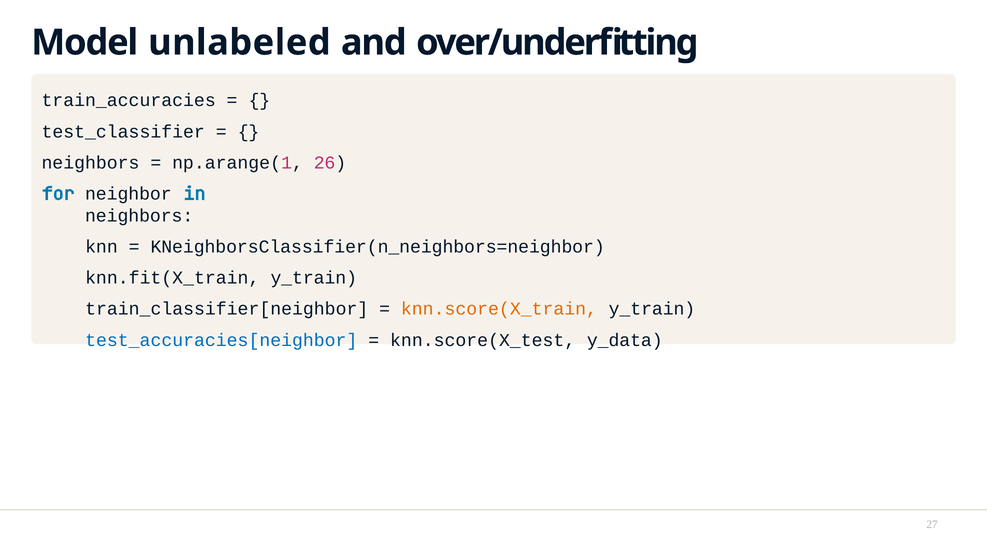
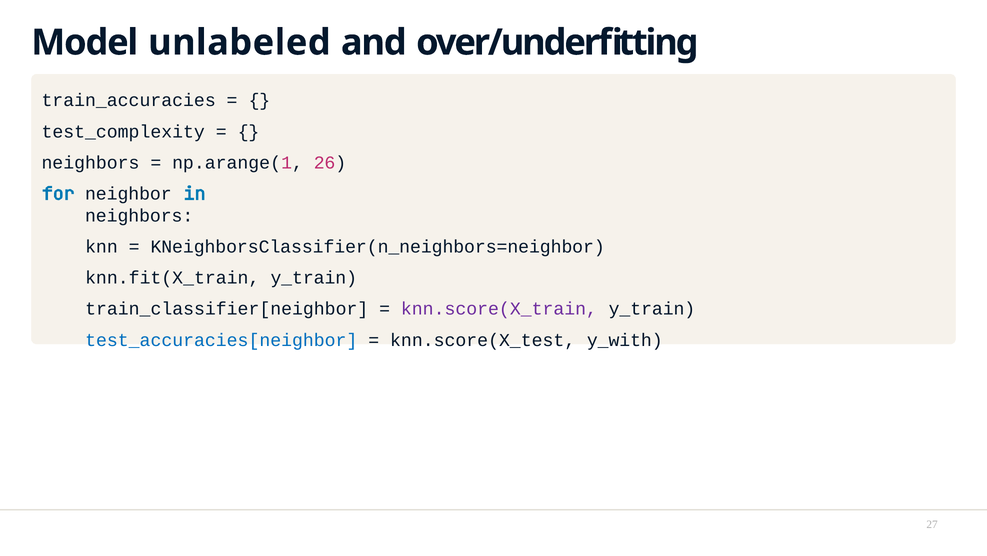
test_classifier: test_classifier -> test_complexity
knn.score(X_train colour: orange -> purple
y_data: y_data -> y_with
